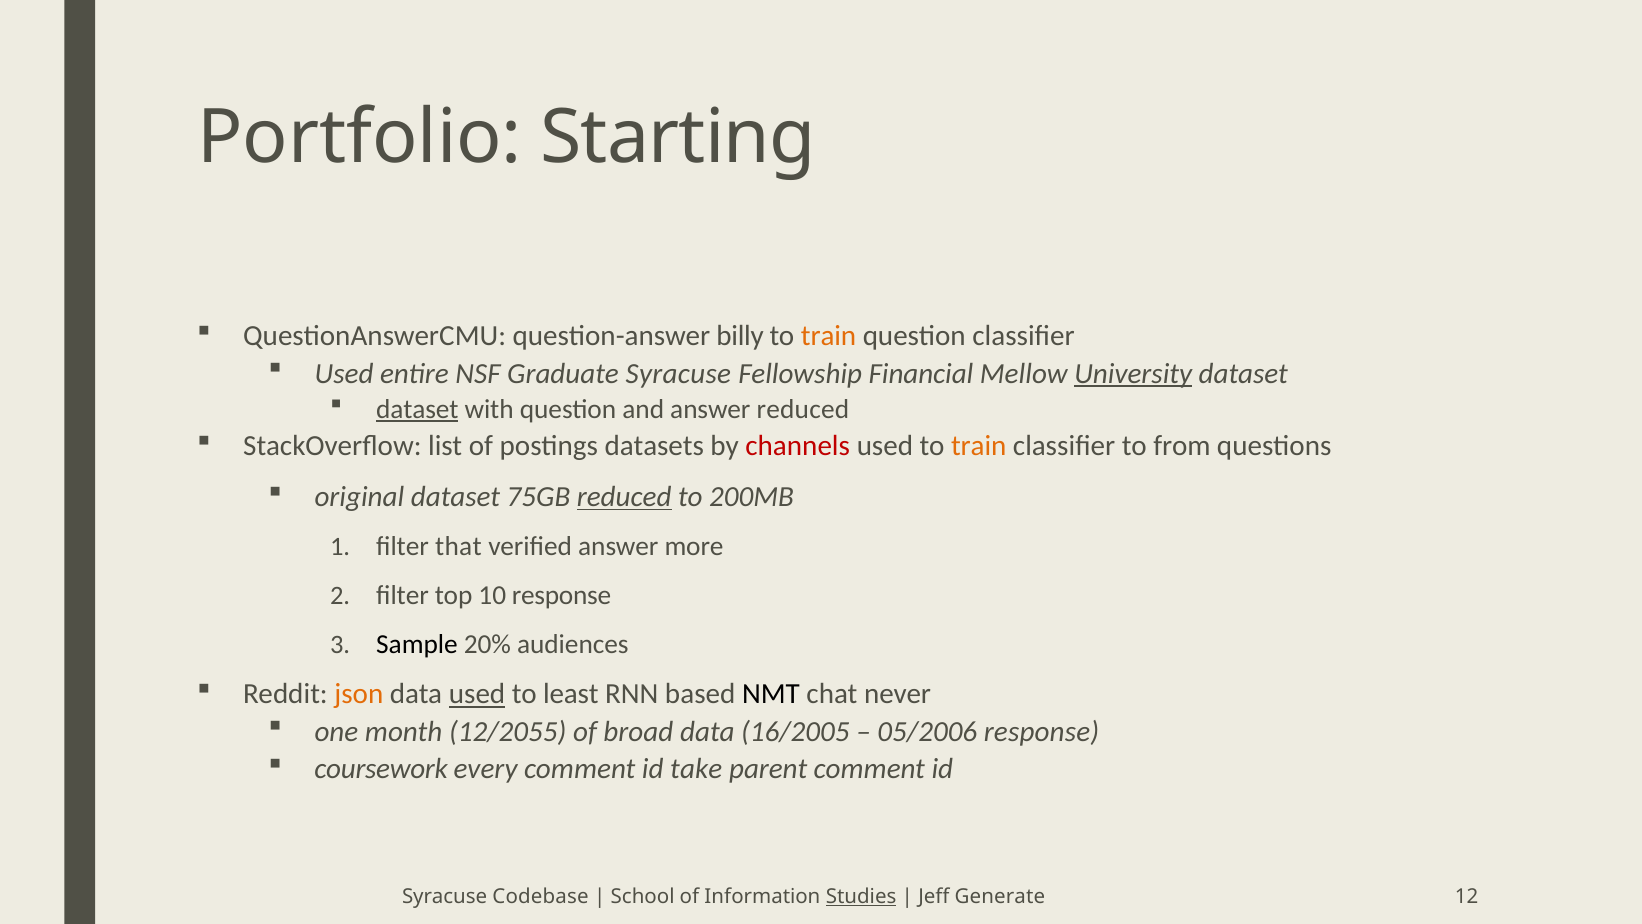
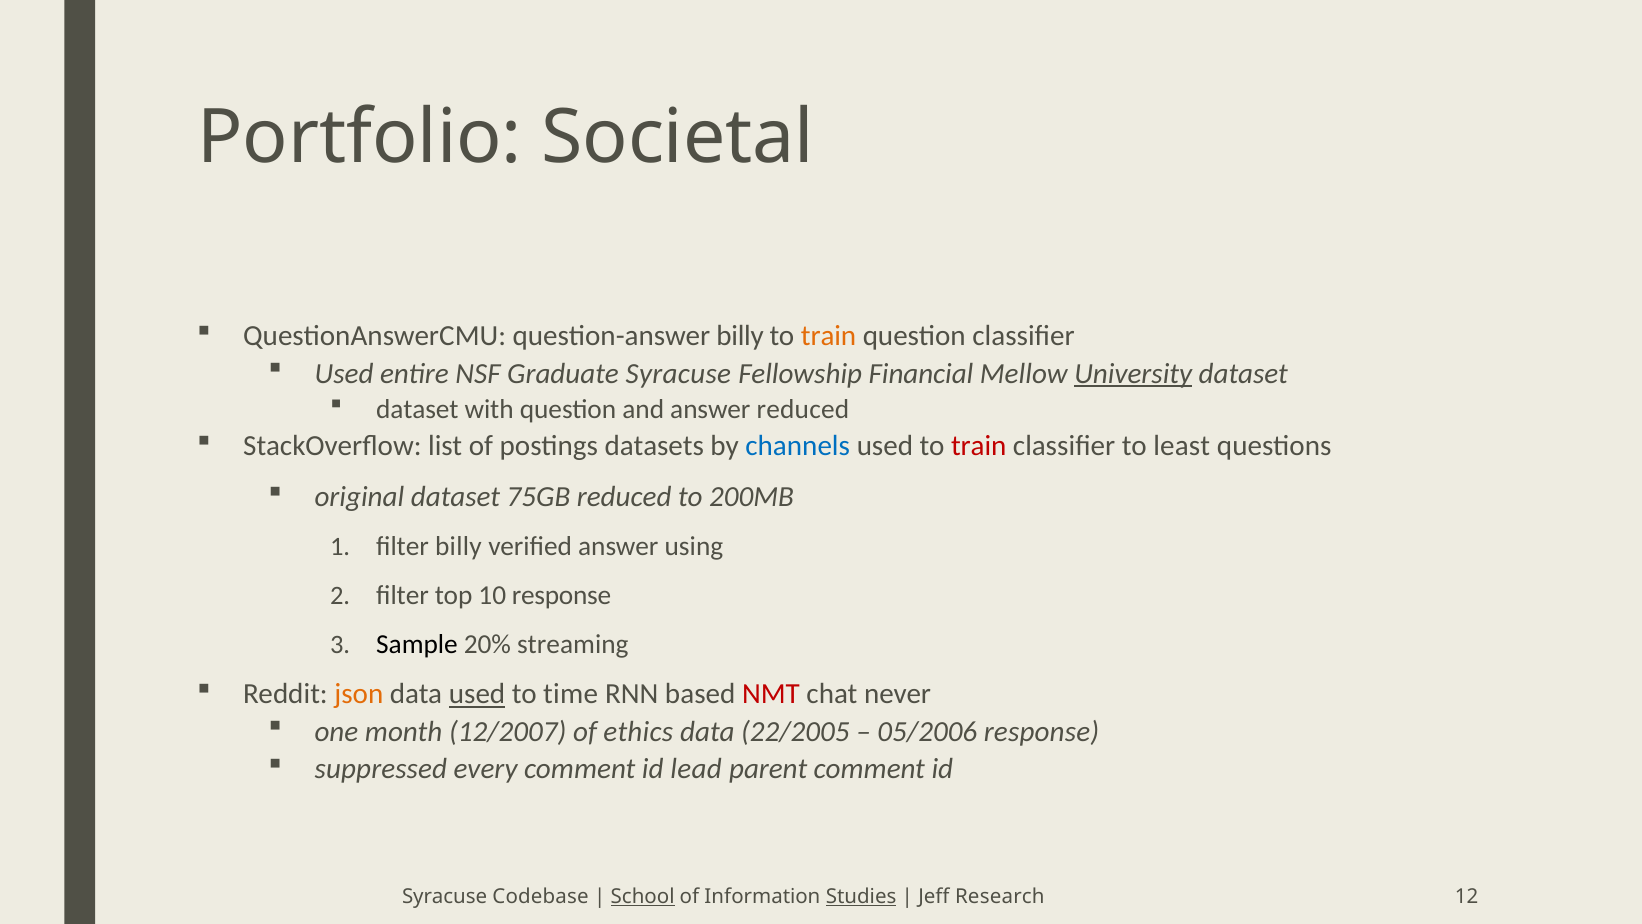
Starting: Starting -> Societal
dataset at (417, 409) underline: present -> none
channels colour: red -> blue
train at (979, 446) colour: orange -> red
from: from -> least
reduced at (624, 497) underline: present -> none
filter that: that -> billy
more: more -> using
audiences: audiences -> streaming
least: least -> time
NMT colour: black -> red
12/2055: 12/2055 -> 12/2007
broad: broad -> ethics
16/2005: 16/2005 -> 22/2005
coursework: coursework -> suppressed
take: take -> lead
School underline: none -> present
Generate: Generate -> Research
